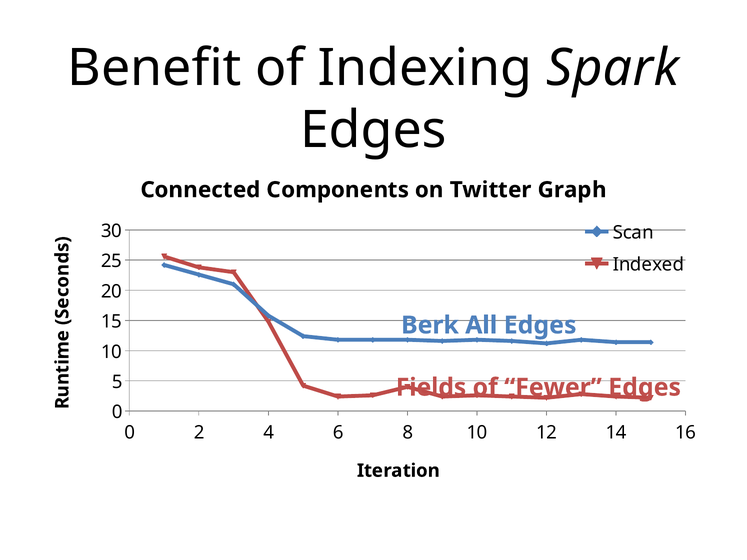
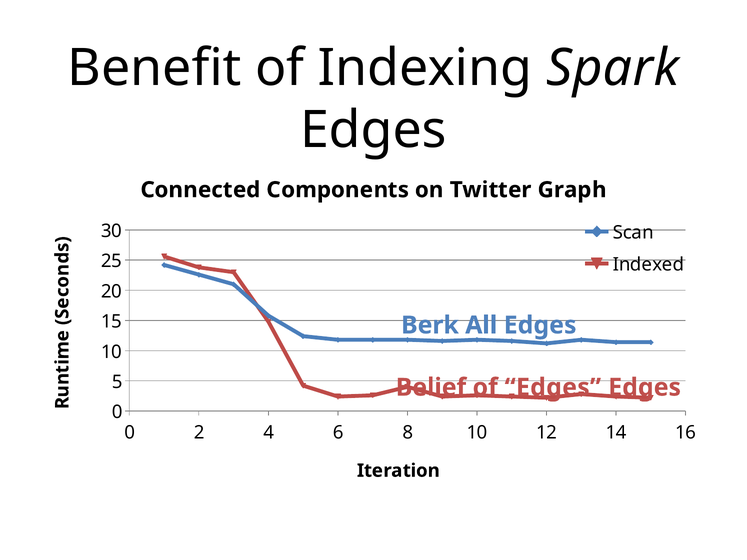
Fields: Fields -> Belief
of Fewer: Fewer -> Edges
